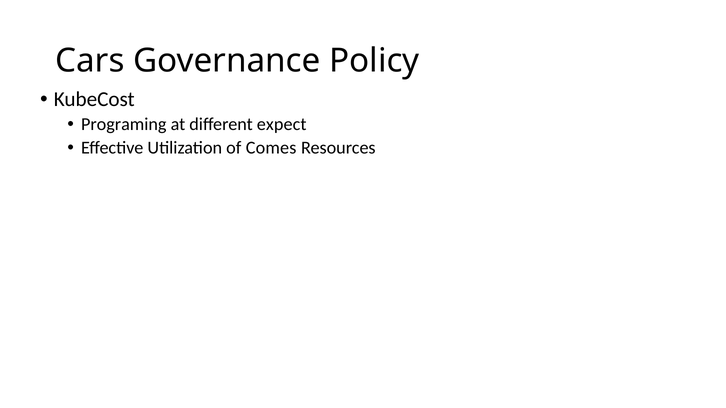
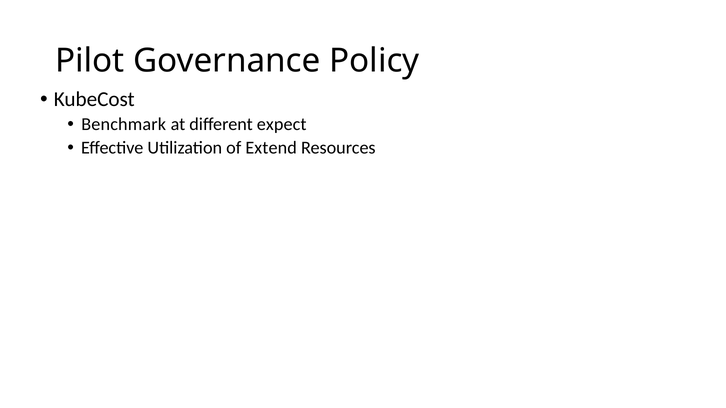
Cars: Cars -> Pilot
Programing: Programing -> Benchmark
Comes: Comes -> Extend
